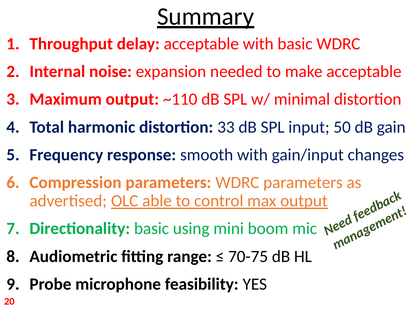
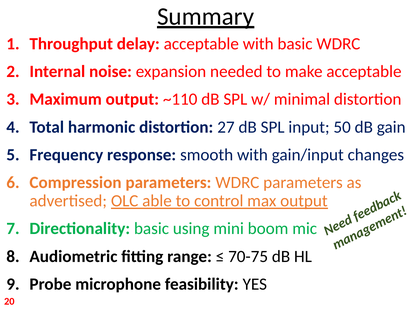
33: 33 -> 27
